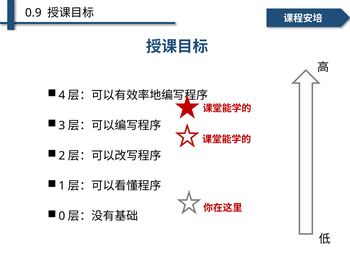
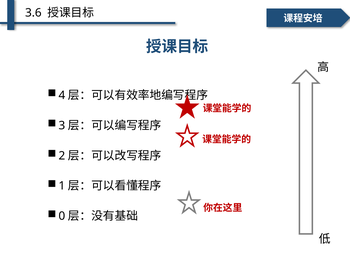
0.9: 0.9 -> 3.6
